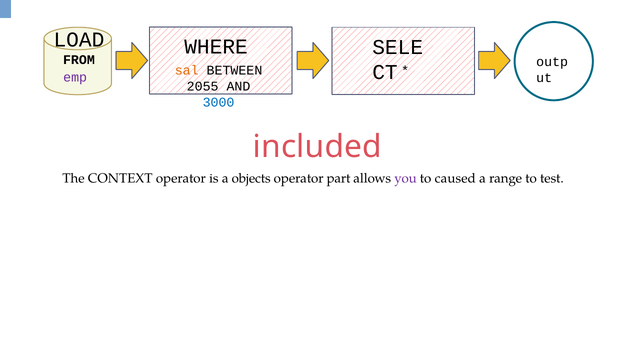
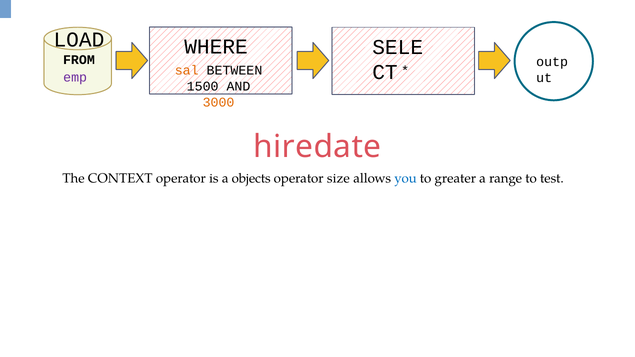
2055: 2055 -> 1500
3000 colour: blue -> orange
included: included -> hiredate
part: part -> size
you colour: purple -> blue
caused: caused -> greater
